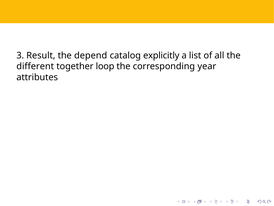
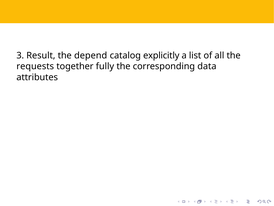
different: different -> requests
loop: loop -> fully
year: year -> data
